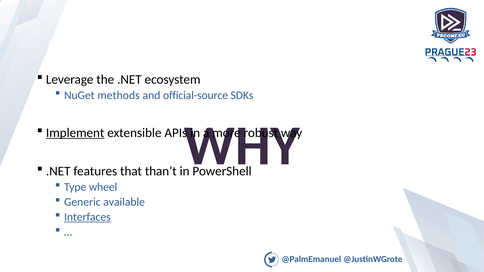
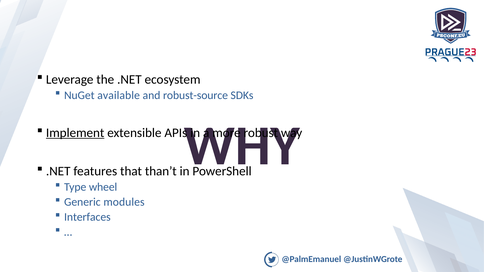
methods: methods -> available
official-source: official-source -> robust-source
available: available -> modules
Interfaces underline: present -> none
